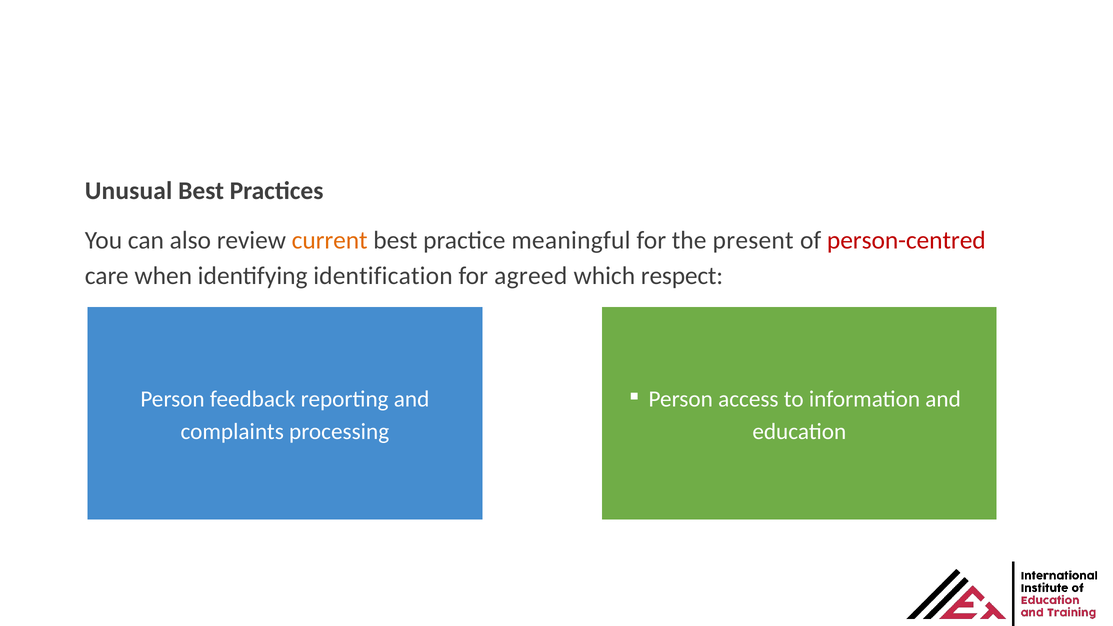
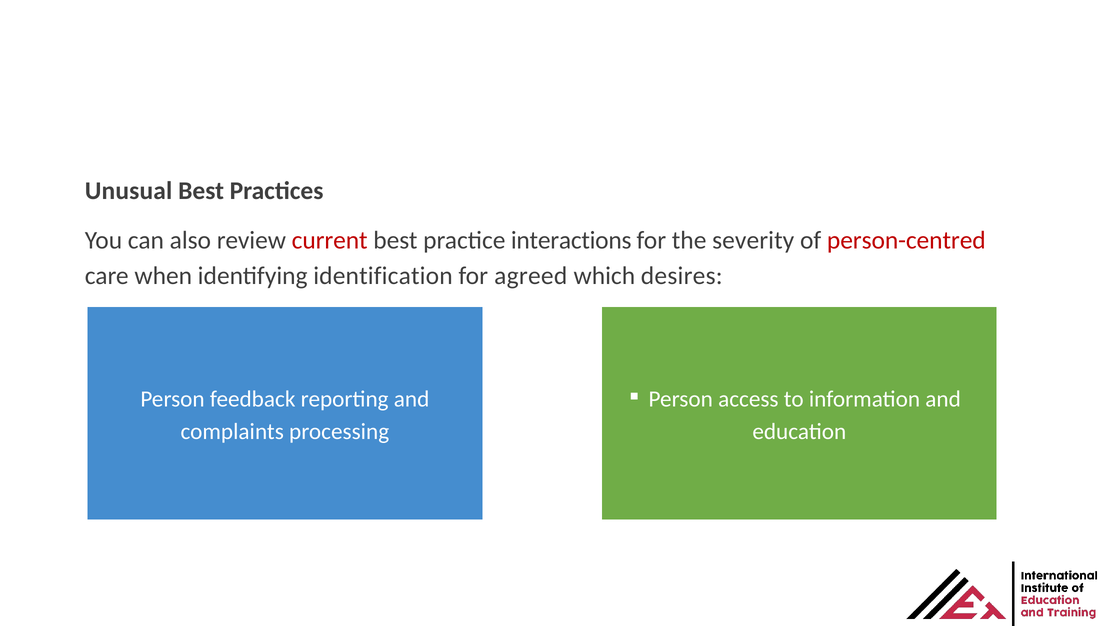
current colour: orange -> red
meaningful: meaningful -> interactions
present: present -> severity
respect: respect -> desires
